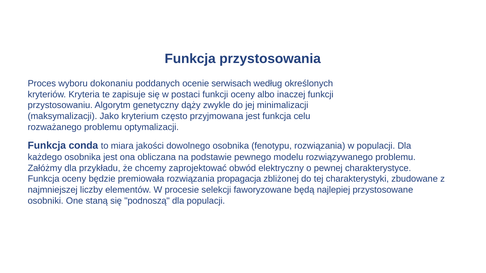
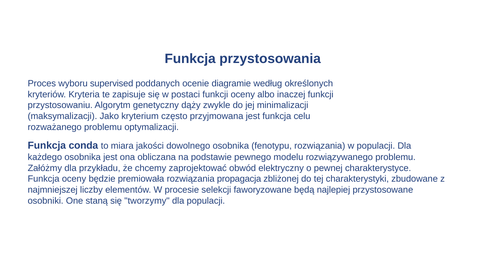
dokonaniu: dokonaniu -> supervised
serwisach: serwisach -> diagramie
podnoszą: podnoszą -> tworzymy
